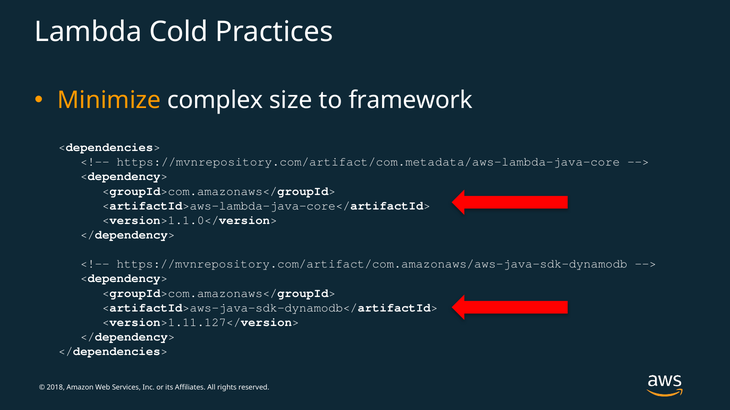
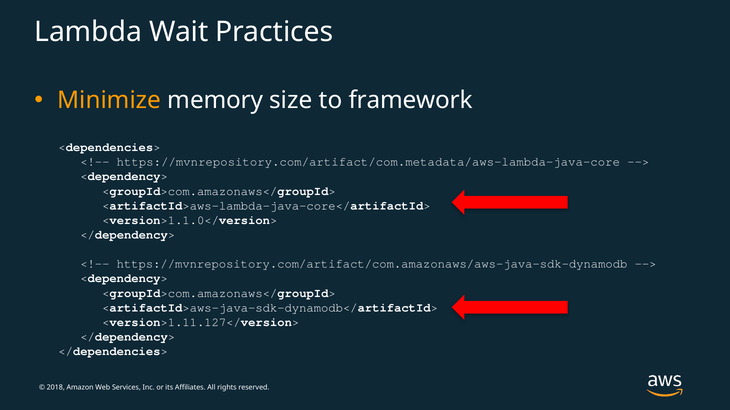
Cold: Cold -> Wait
complex: complex -> memory
